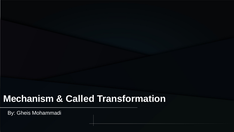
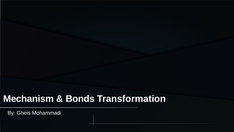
Called: Called -> Bonds
